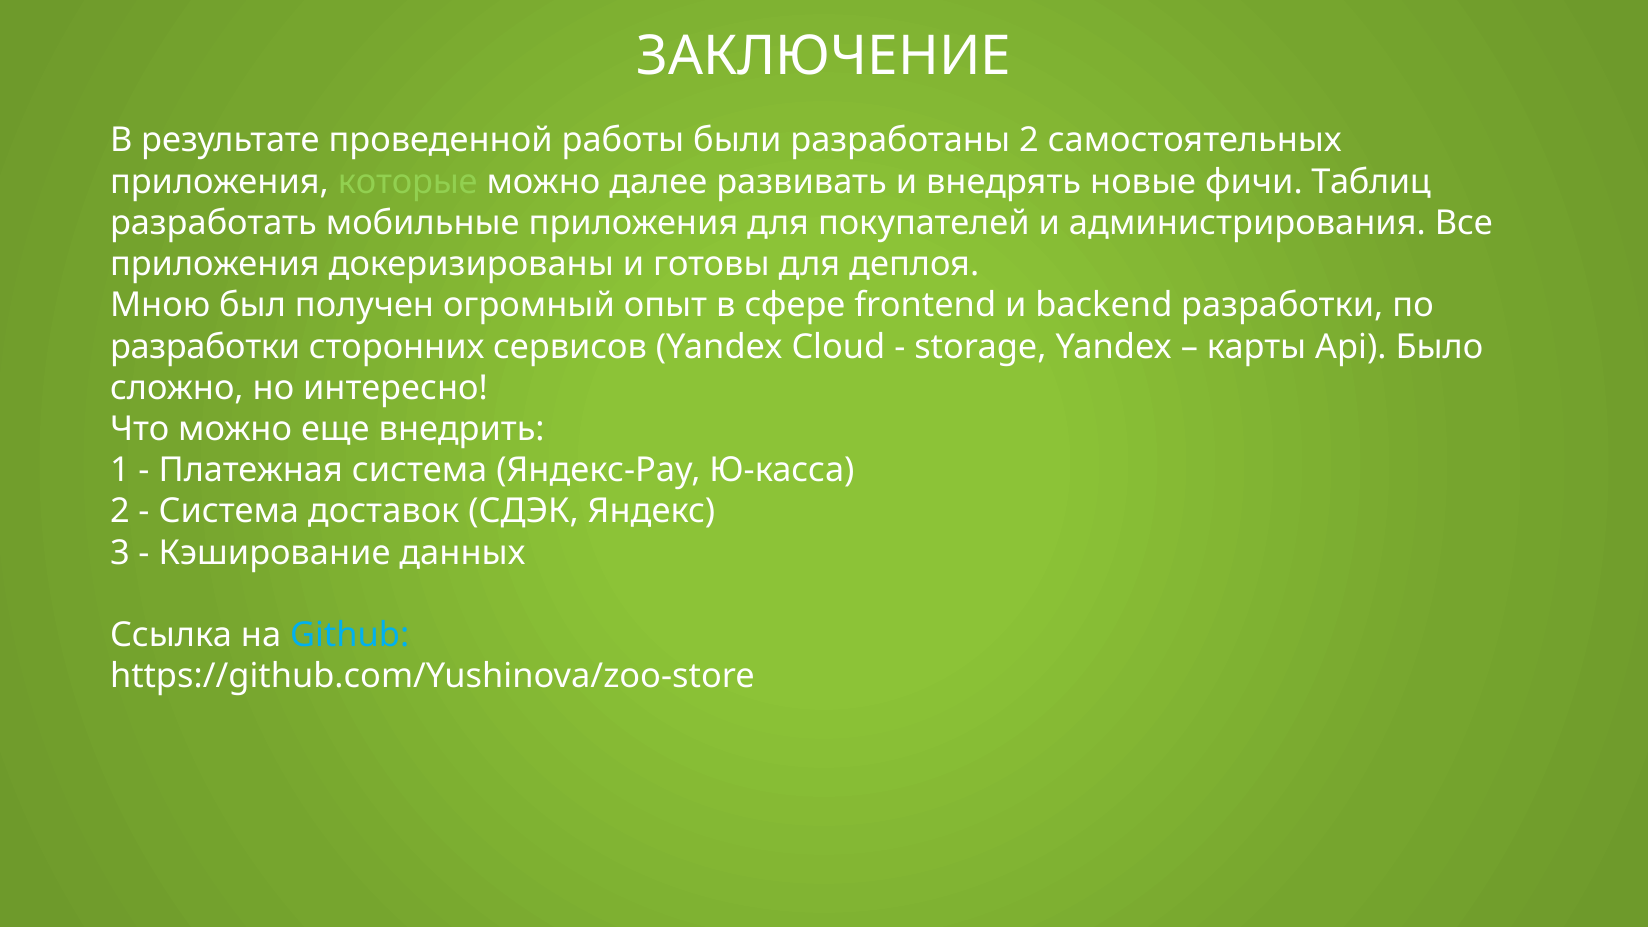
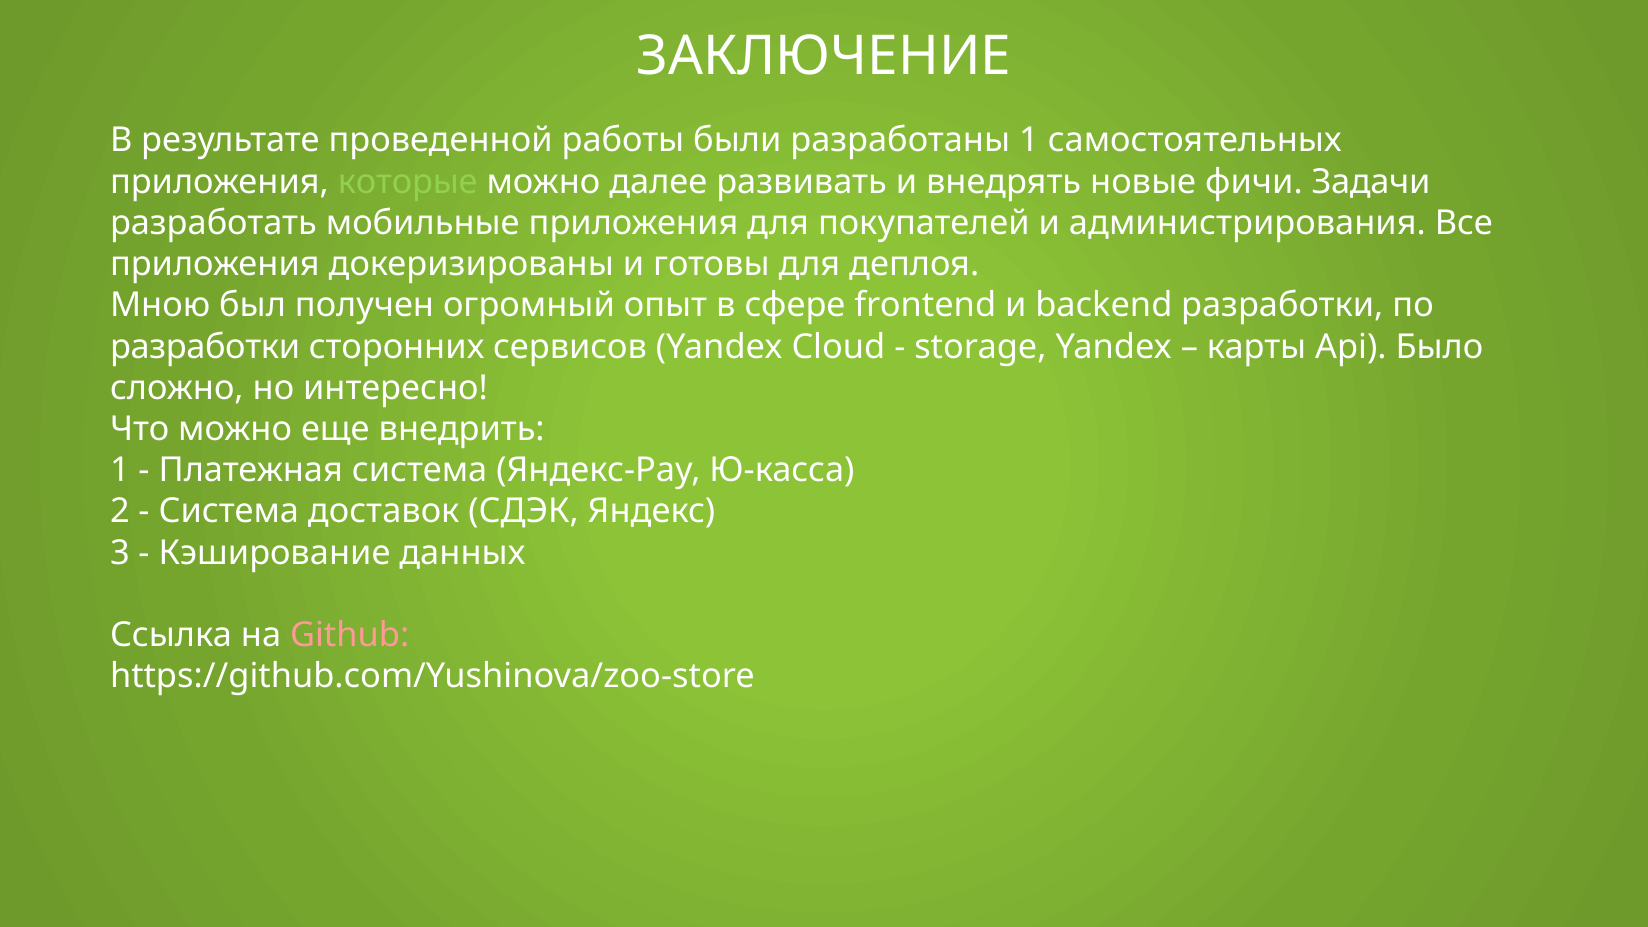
разработаны 2: 2 -> 1
Таблиц: Таблиц -> Задачи
Github colour: light blue -> pink
